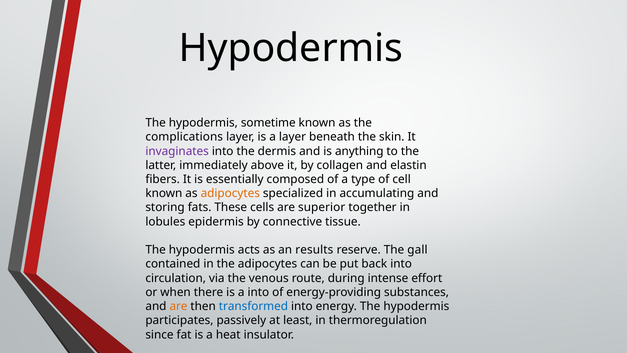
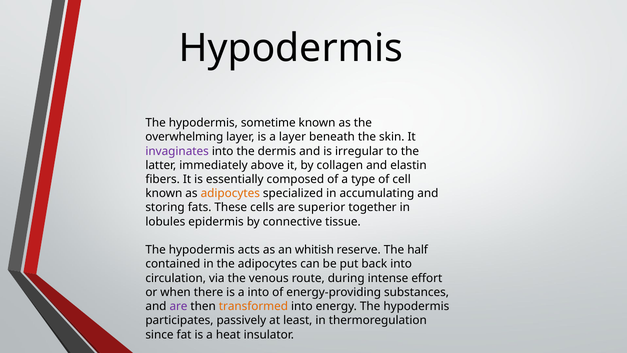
complications: complications -> overwhelming
anything: anything -> irregular
results: results -> whitish
gall: gall -> half
are at (178, 306) colour: orange -> purple
transformed colour: blue -> orange
